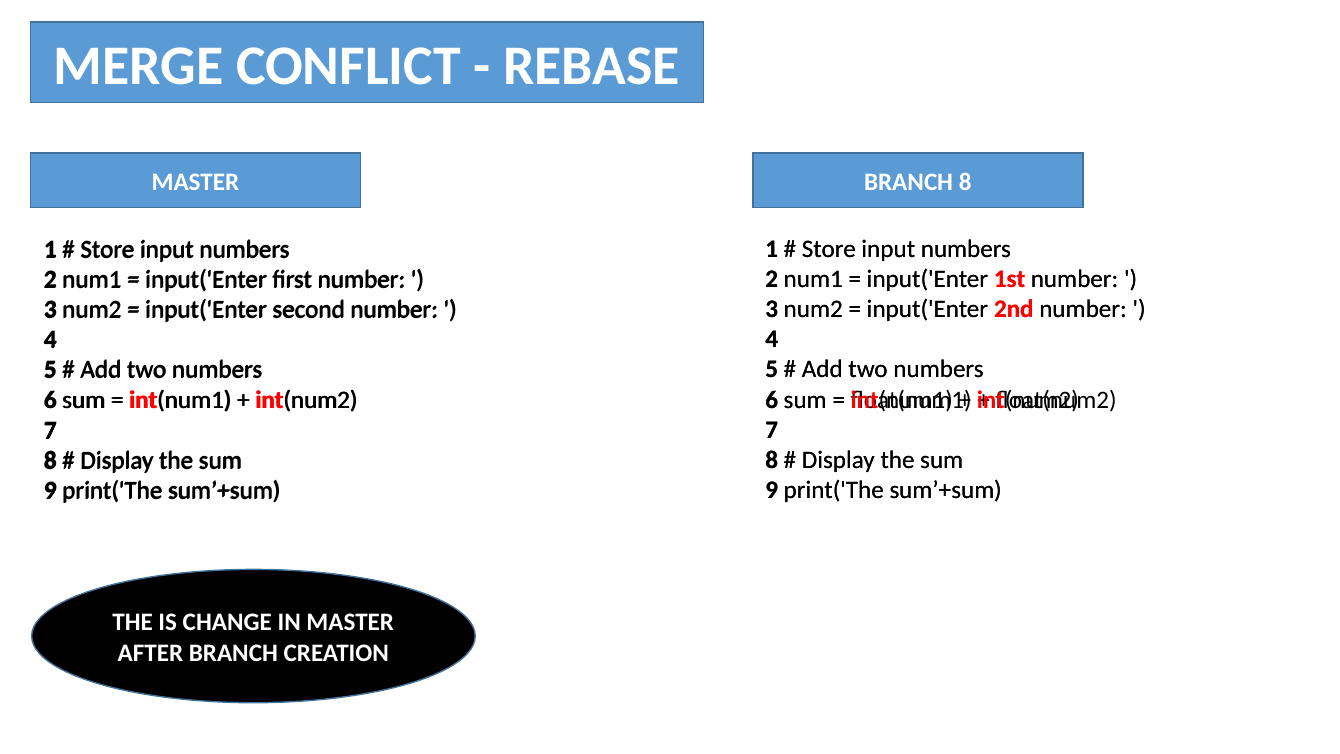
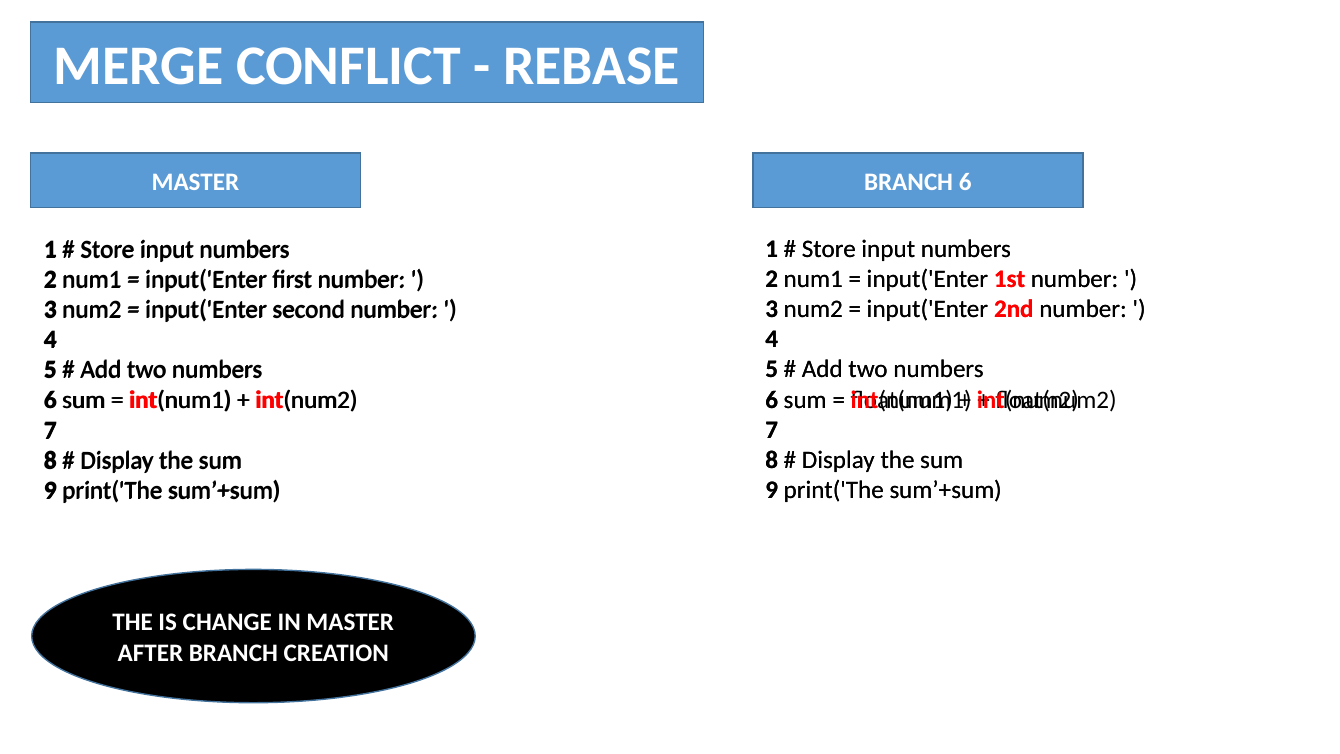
BRANCH 8: 8 -> 6
